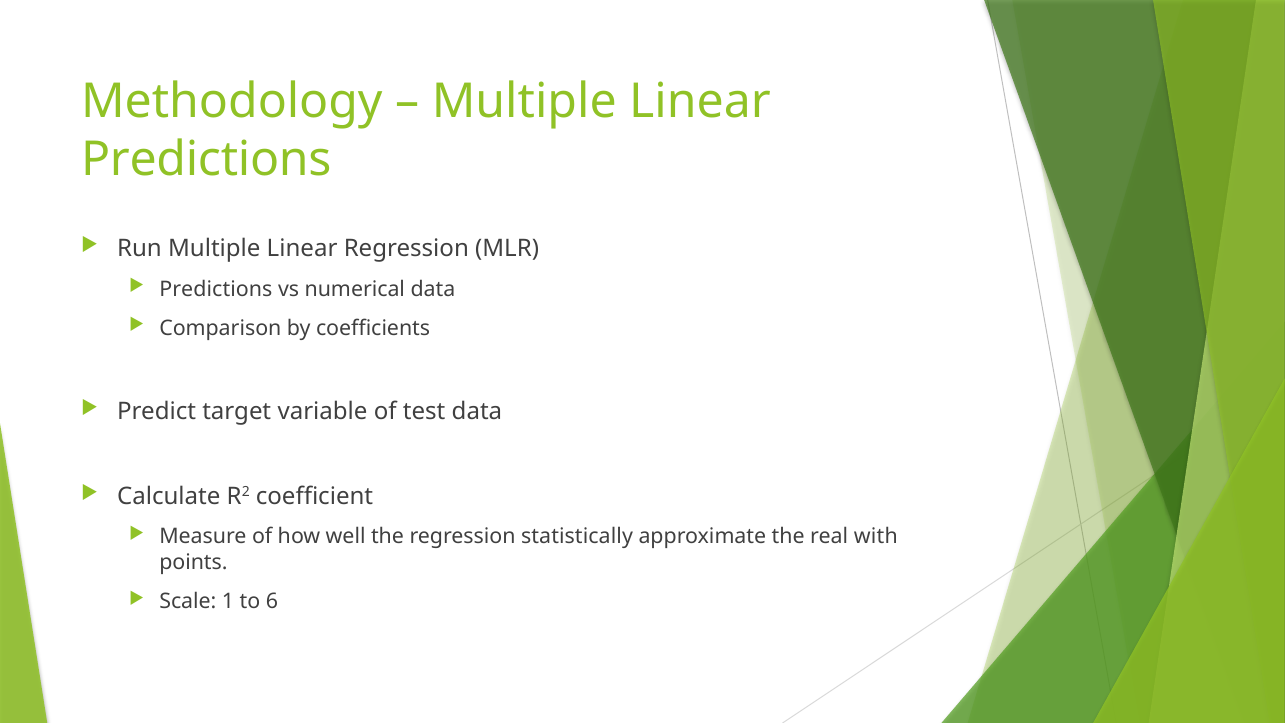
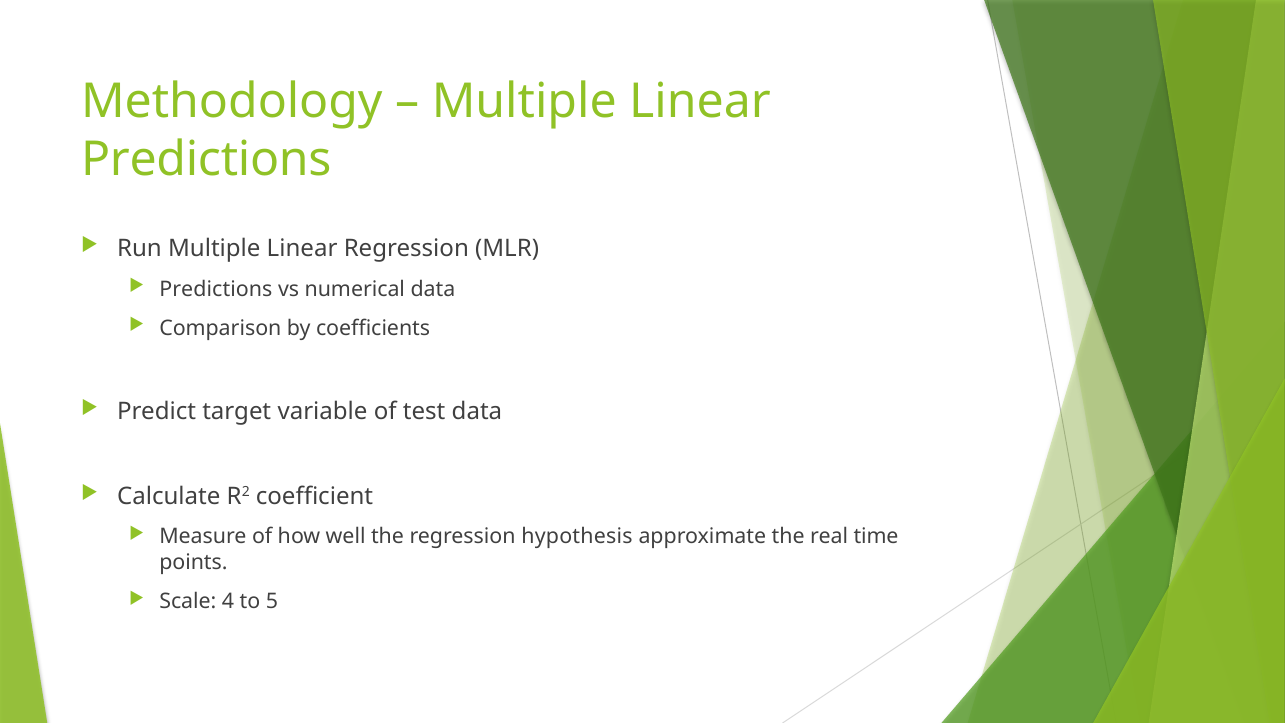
statistically: statistically -> hypothesis
with: with -> time
1: 1 -> 4
6: 6 -> 5
